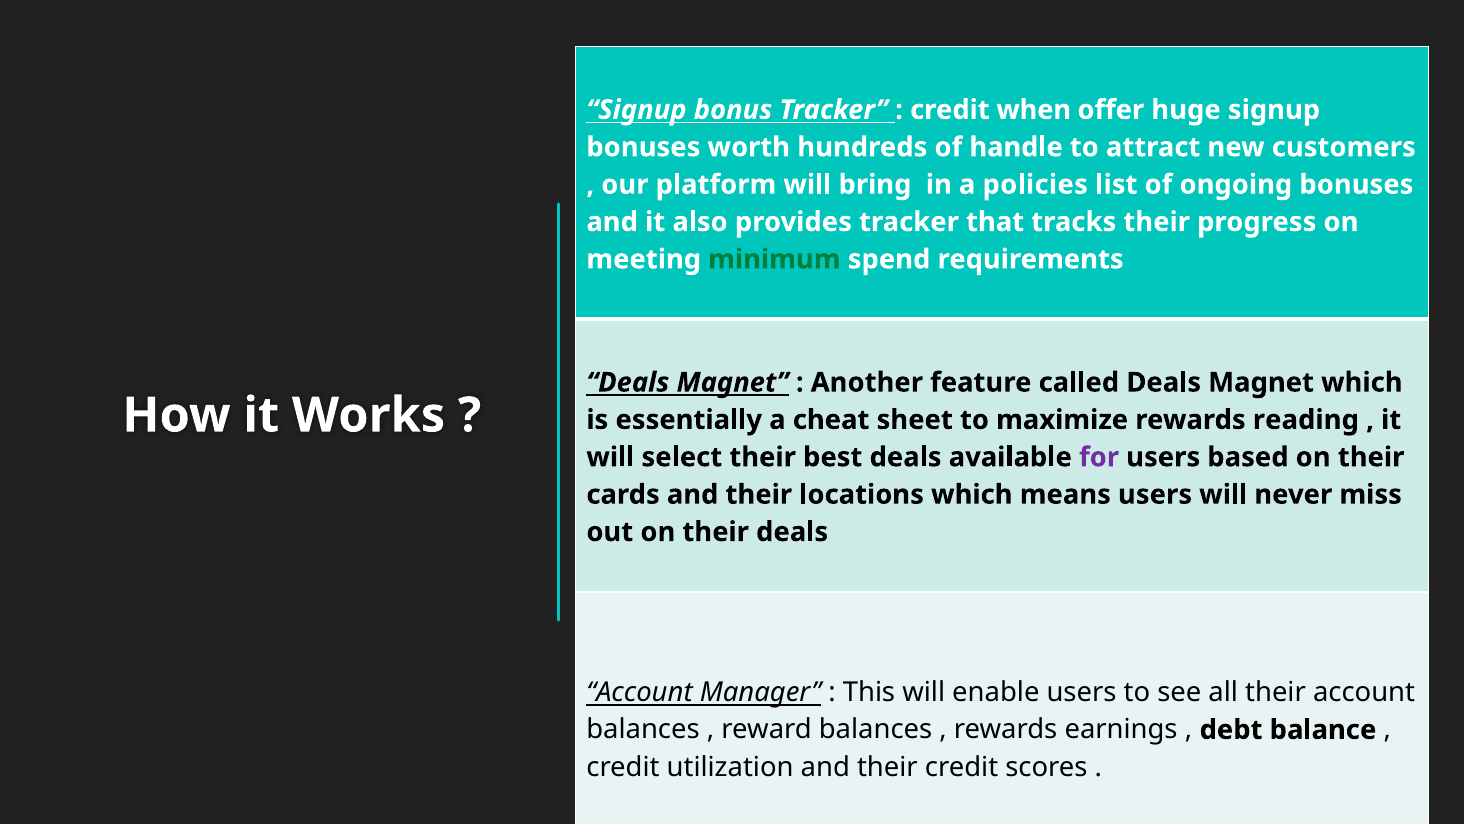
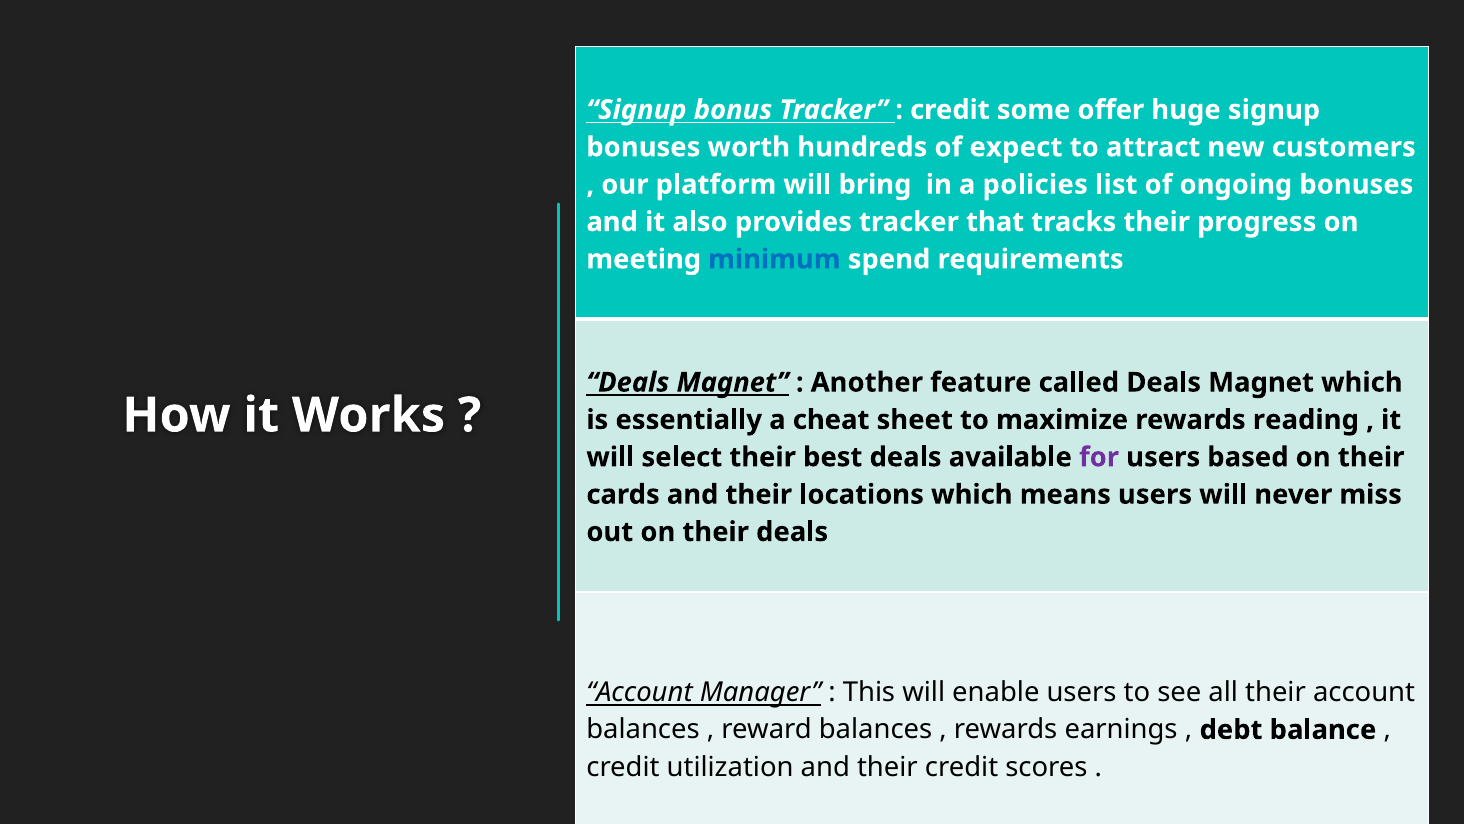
when: when -> some
handle: handle -> expect
minimum colour: green -> blue
